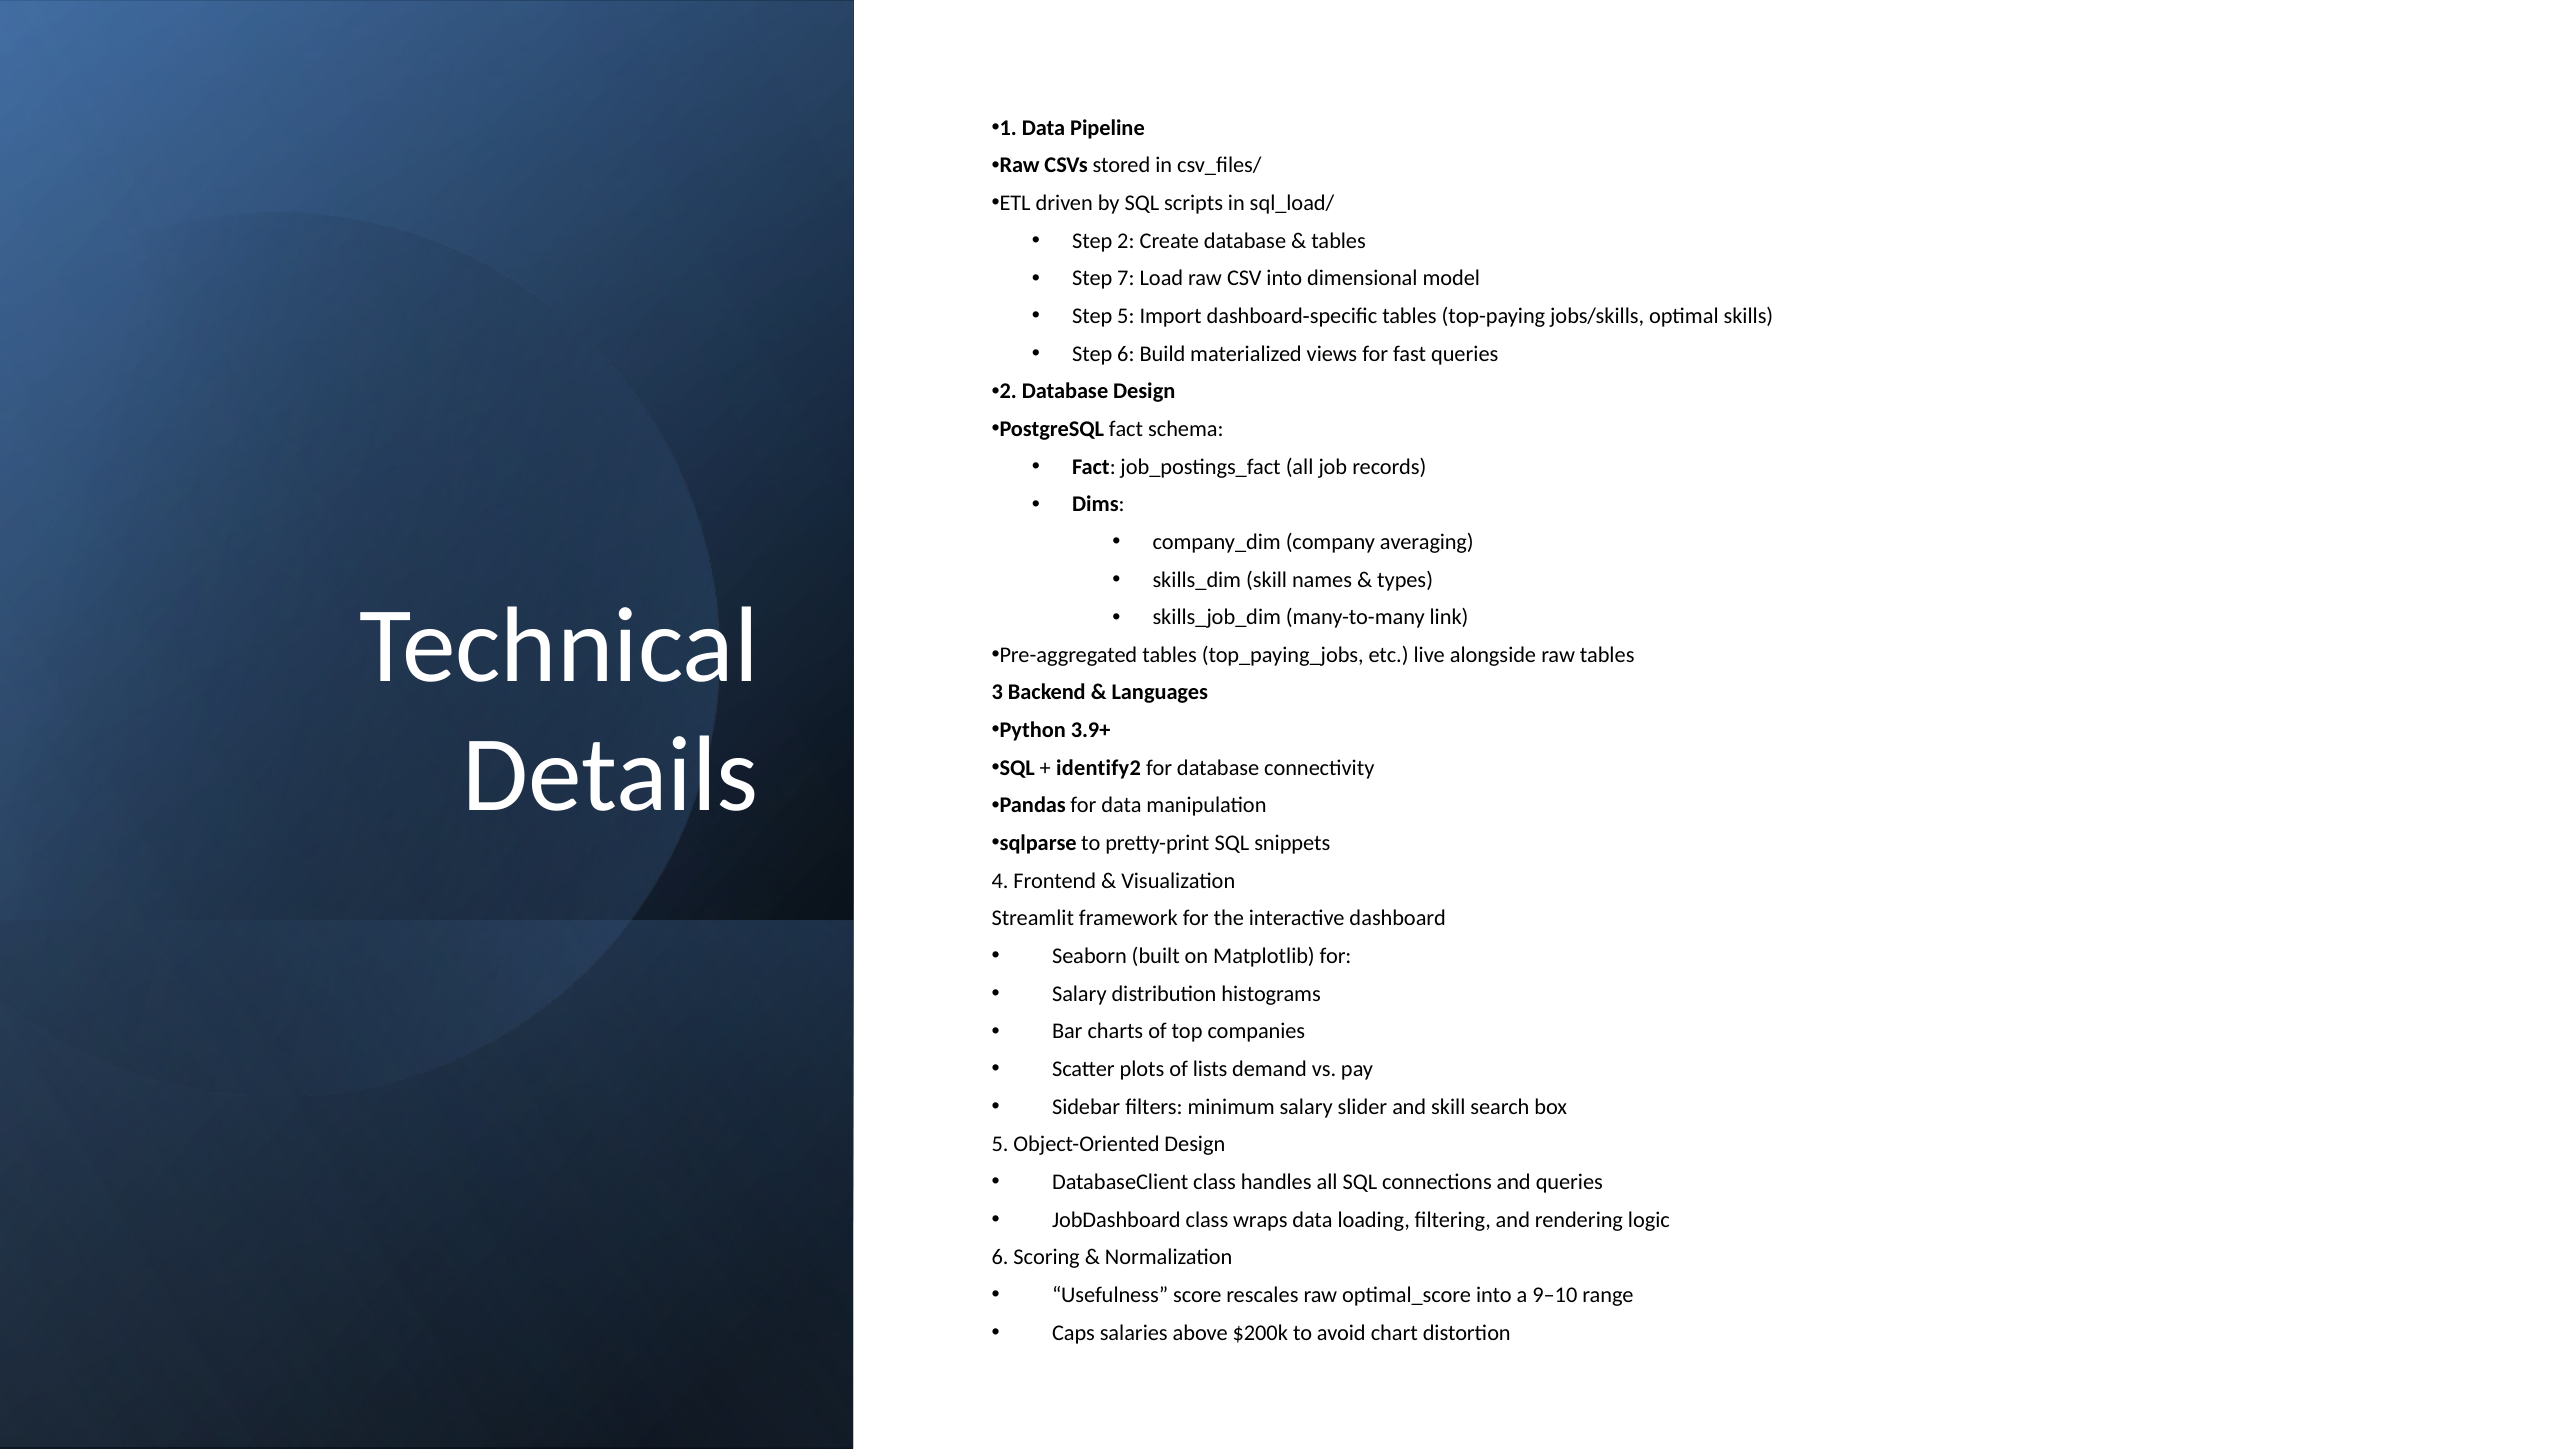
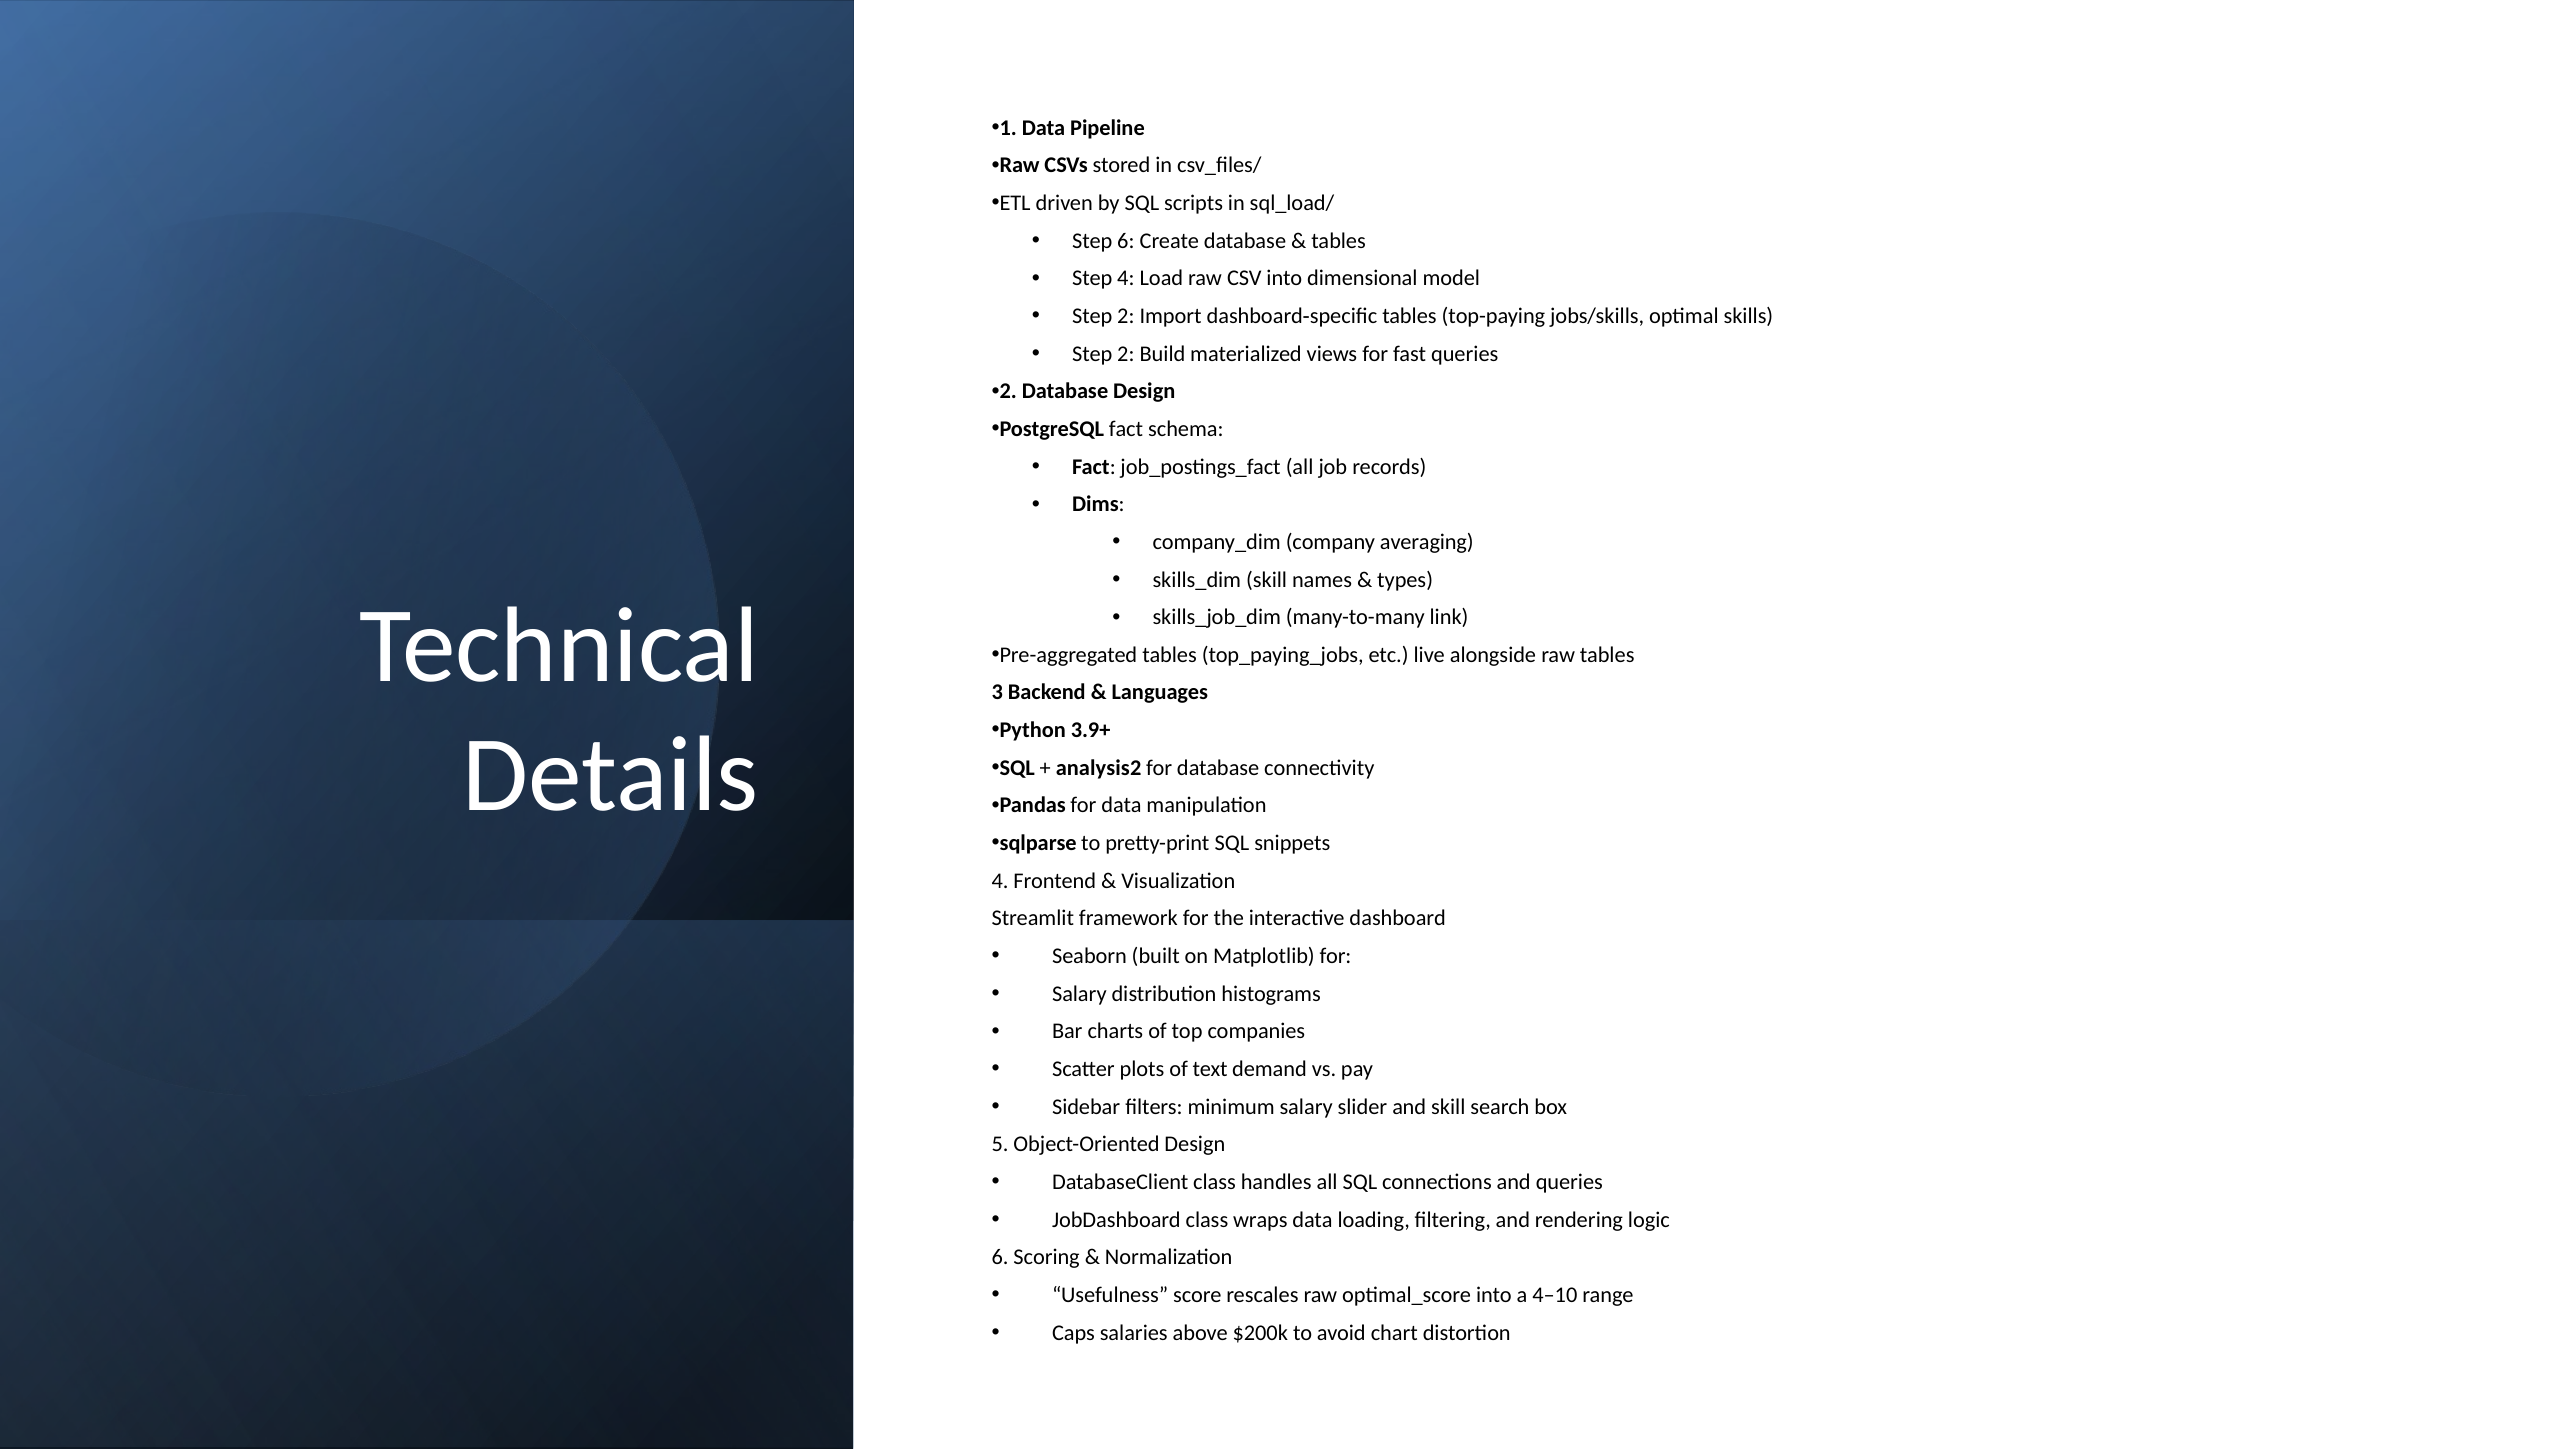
Step 2: 2 -> 6
Step 7: 7 -> 4
5 at (1126, 316): 5 -> 2
6 at (1126, 354): 6 -> 2
identify2: identify2 -> analysis2
lists: lists -> text
9–10: 9–10 -> 4–10
